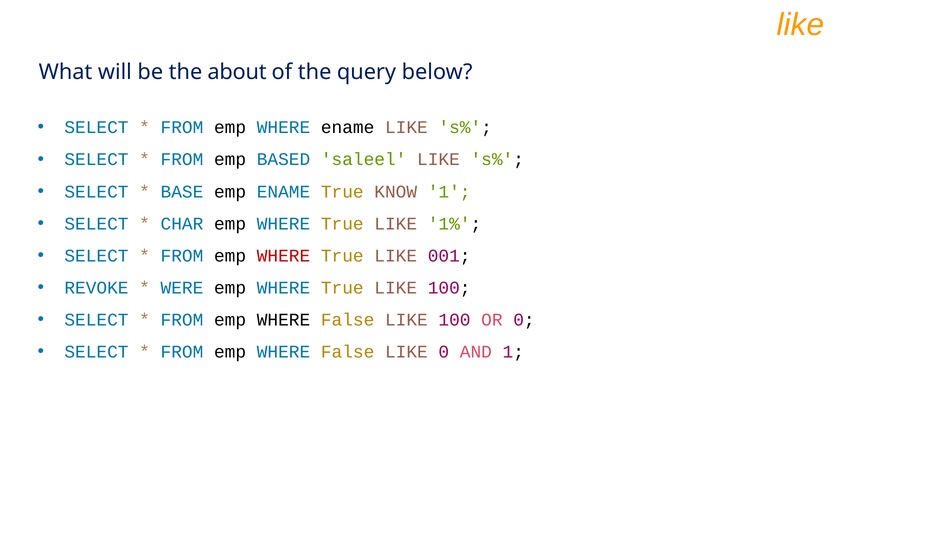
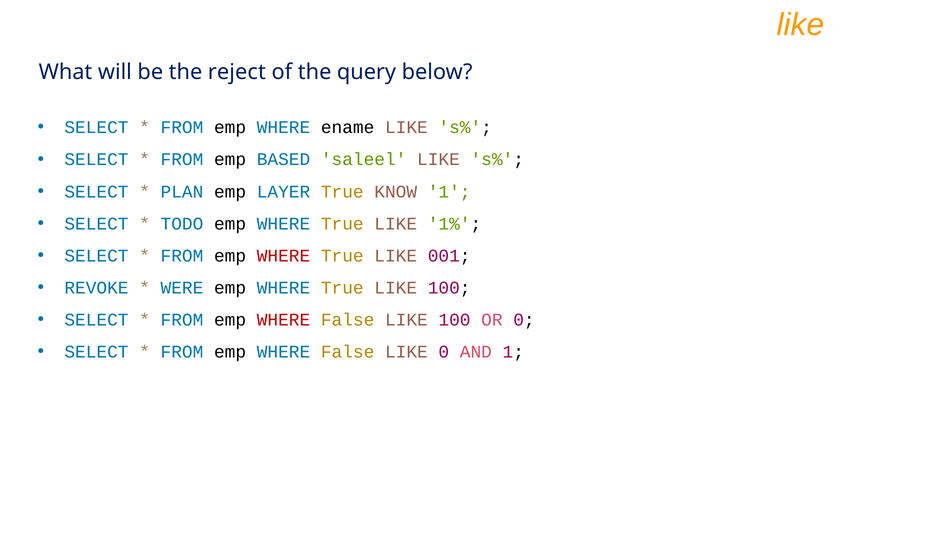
about: about -> reject
BASE: BASE -> PLAN
emp ENAME: ENAME -> LAYER
CHAR: CHAR -> TODO
WHERE at (284, 320) colour: black -> red
